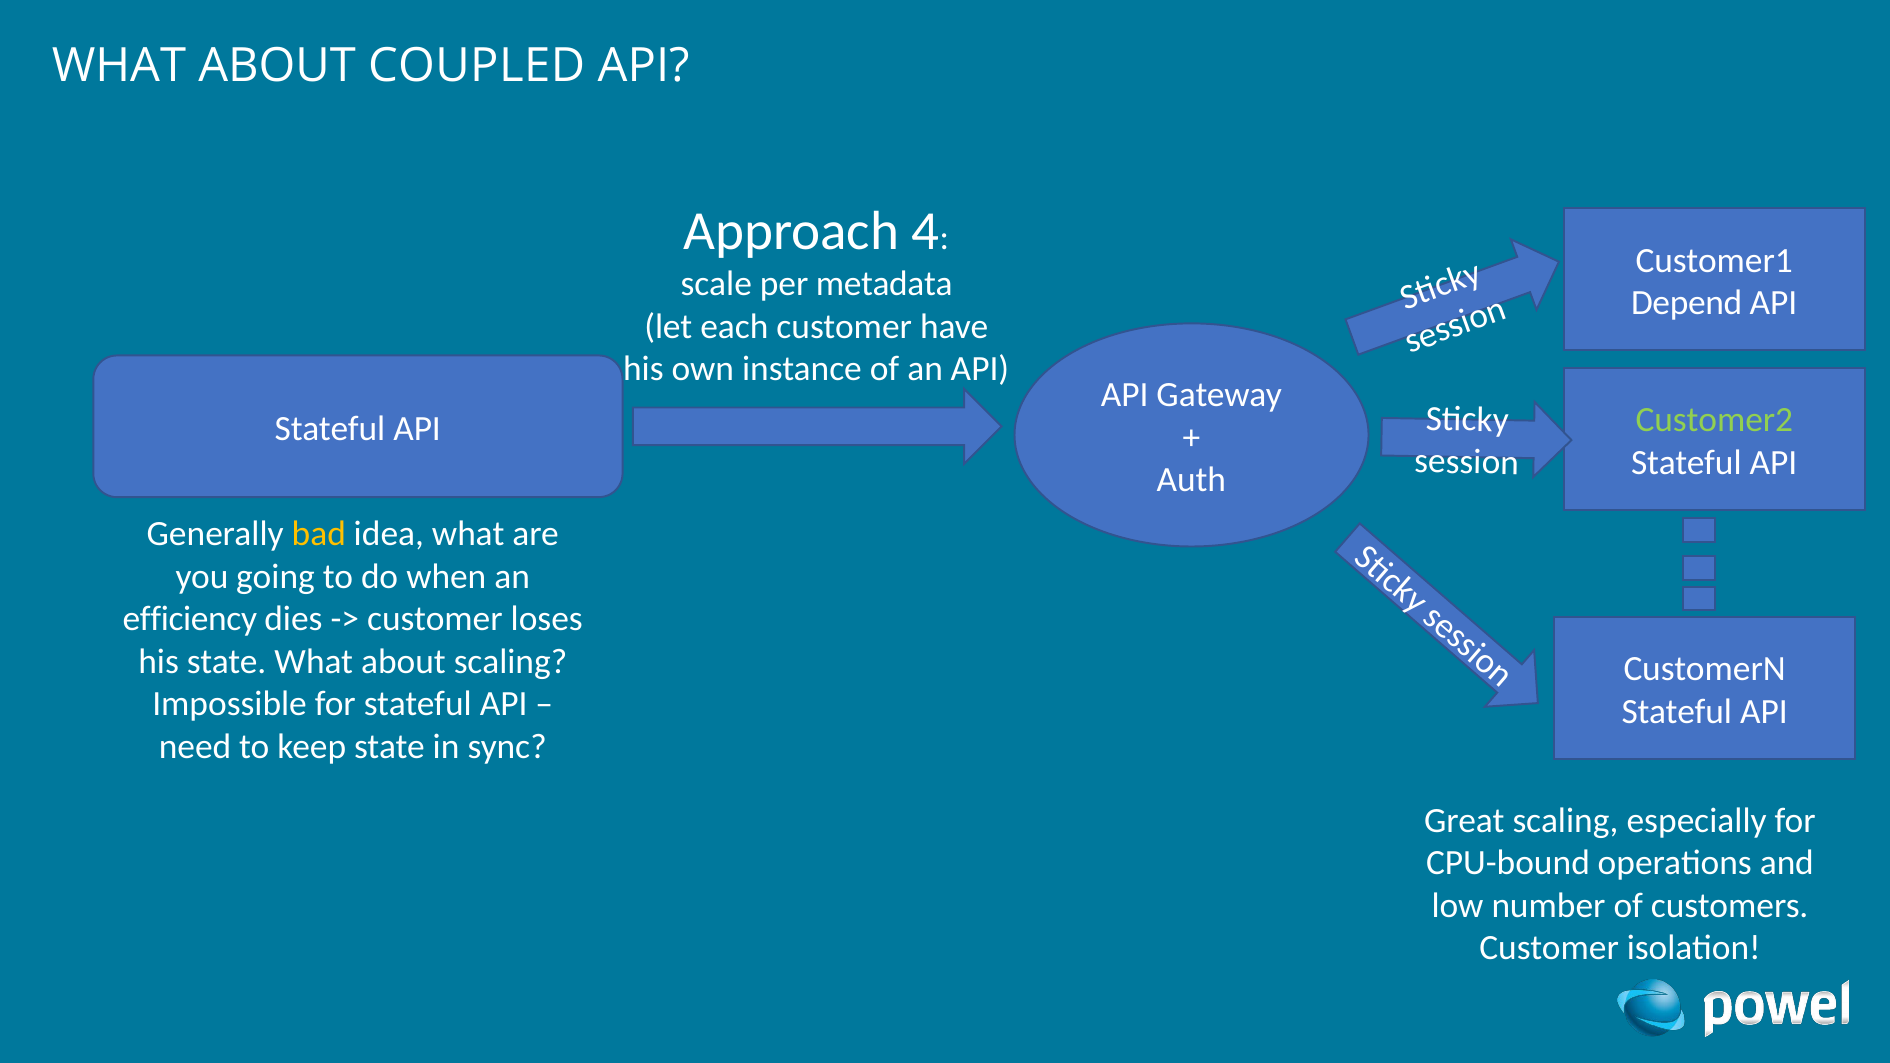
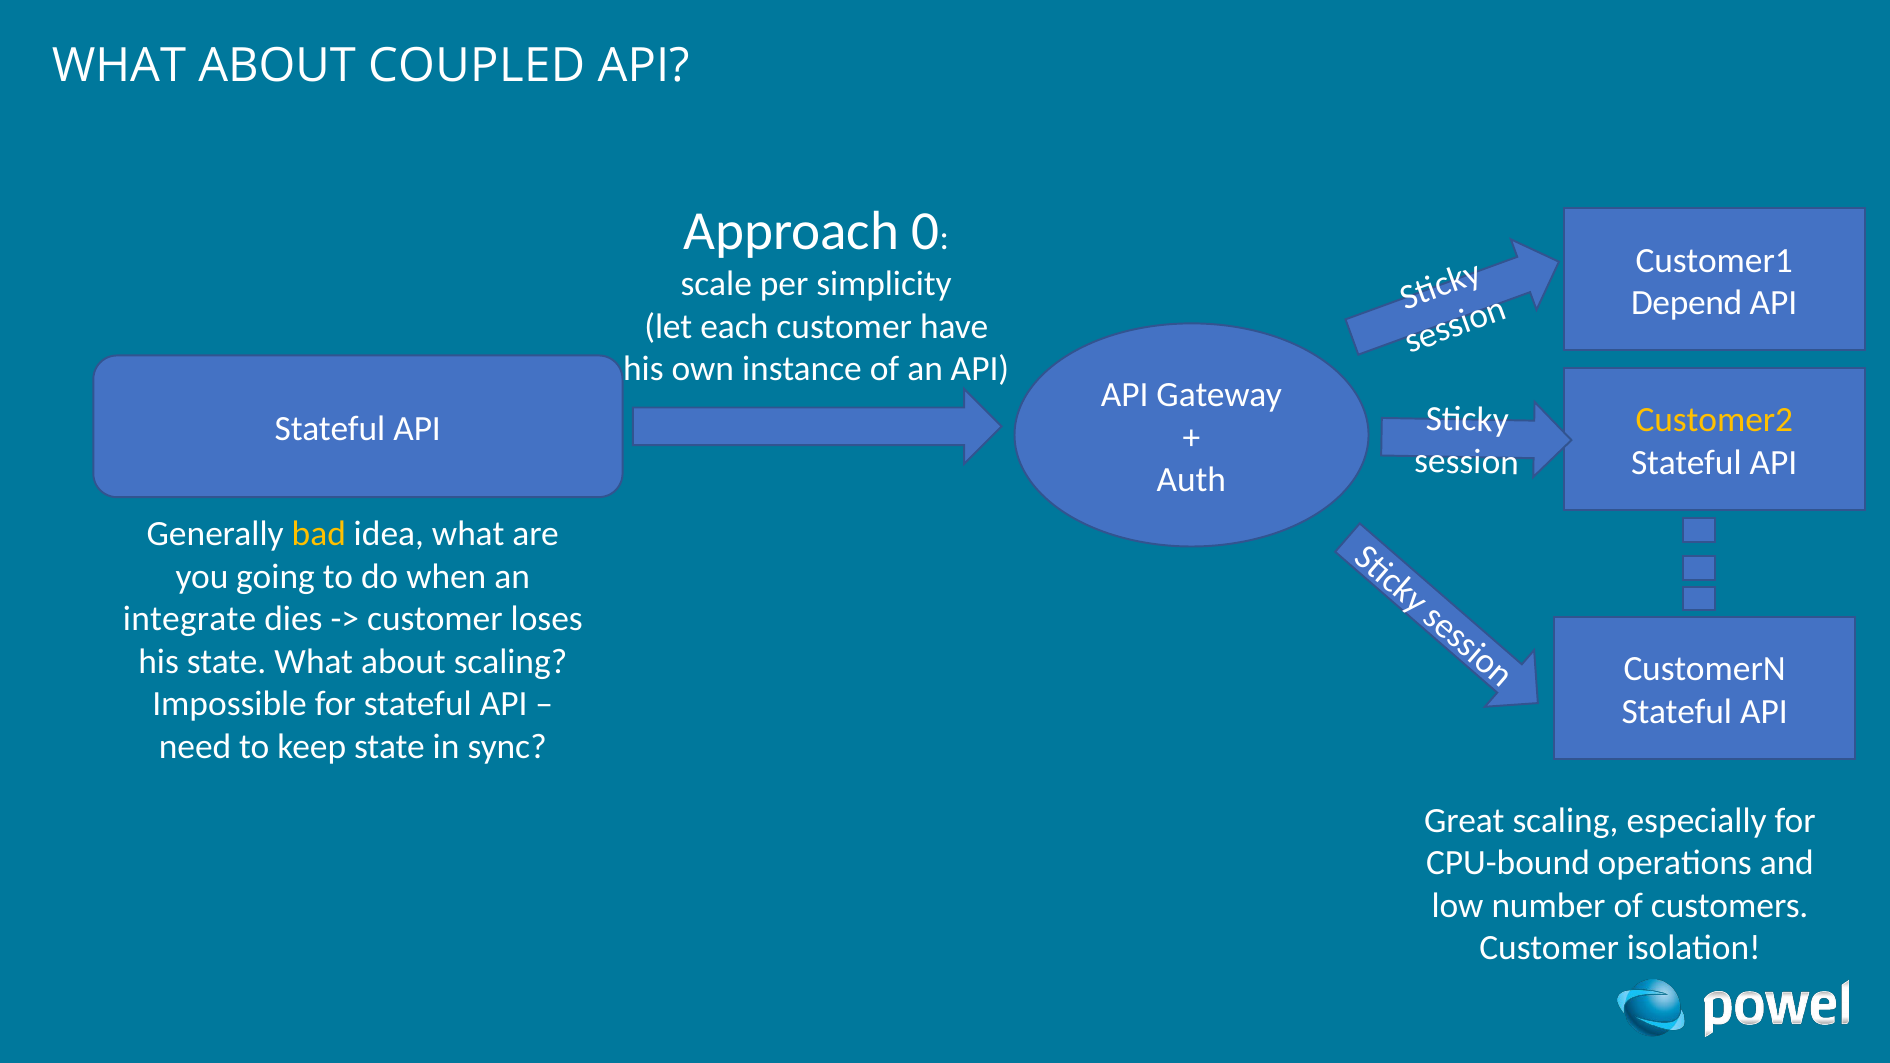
4: 4 -> 0
metadata: metadata -> simplicity
Customer2 colour: light green -> yellow
efficiency: efficiency -> integrate
